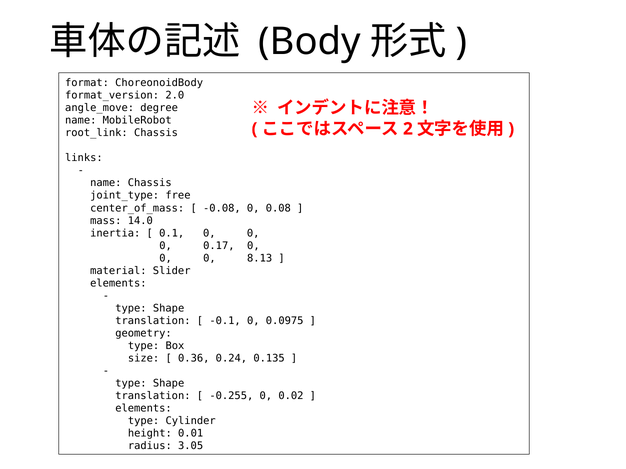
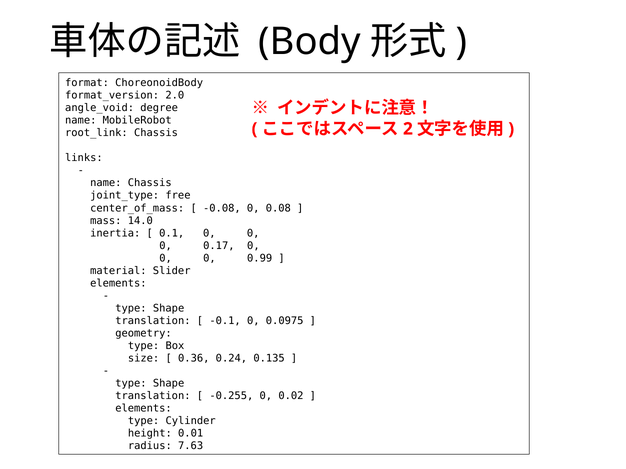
angle_move: angle_move -> angle_void
8.13: 8.13 -> 0.99
3.05: 3.05 -> 7.63
